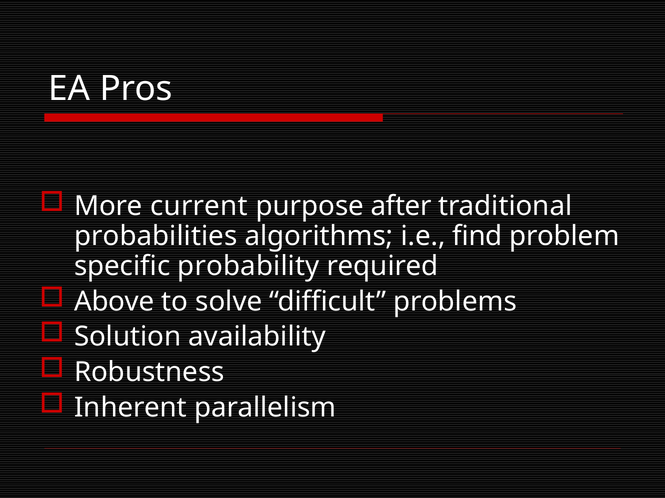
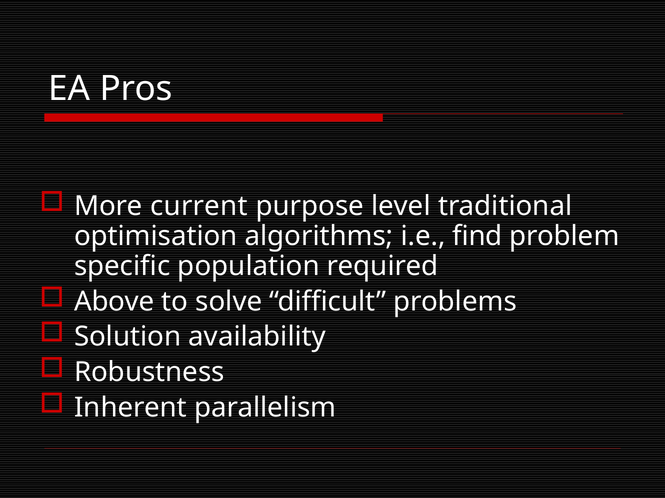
after: after -> level
probabilities: probabilities -> optimisation
probability: probability -> population
